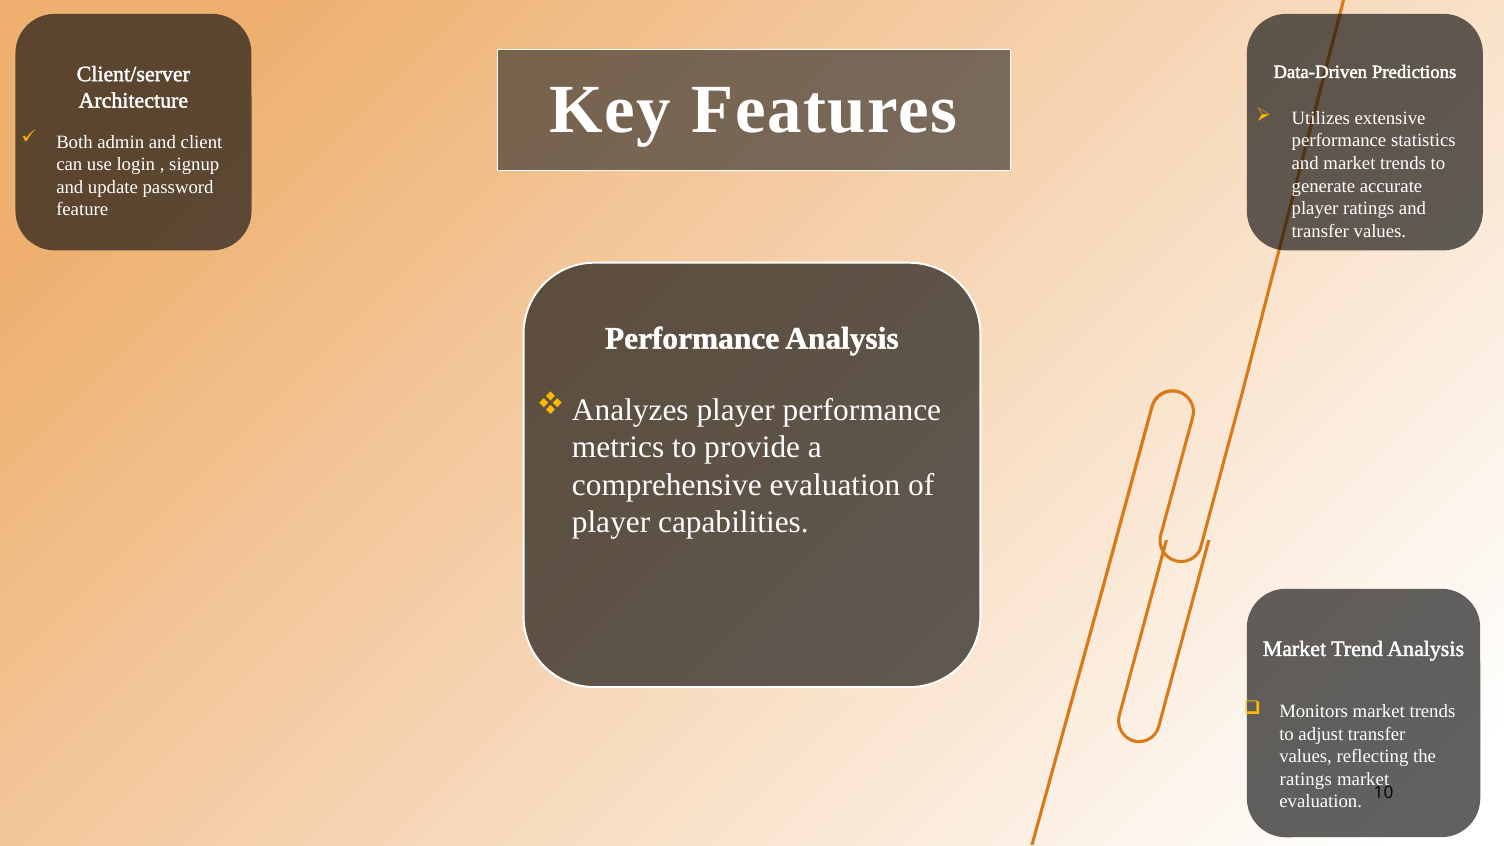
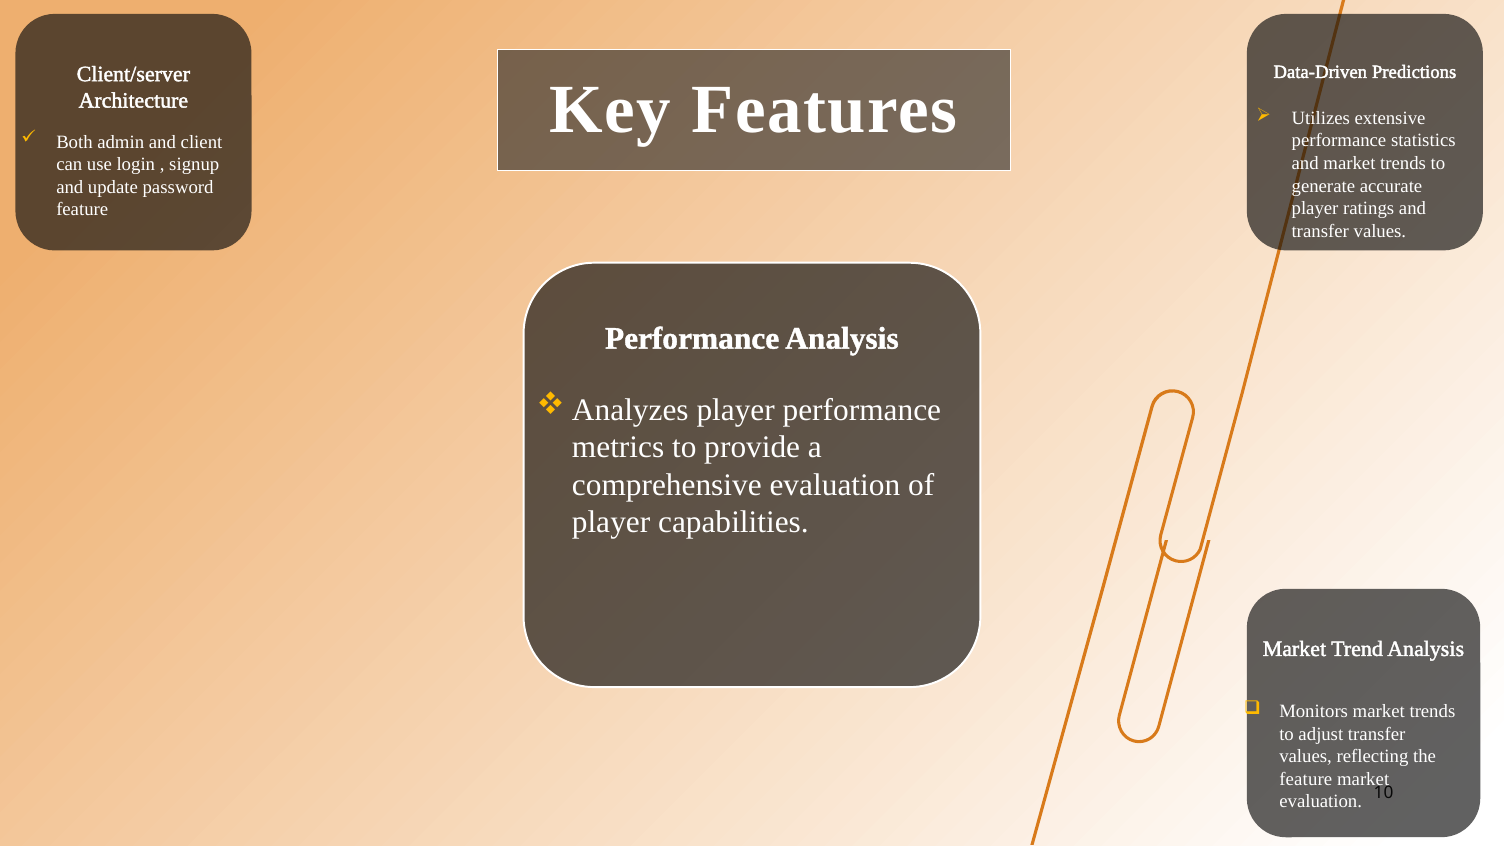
ratings at (1306, 779): ratings -> feature
